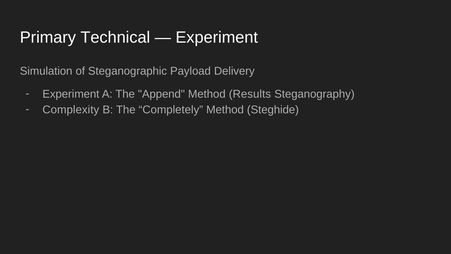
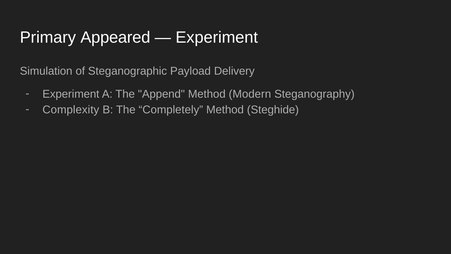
Technical: Technical -> Appeared
Results: Results -> Modern
